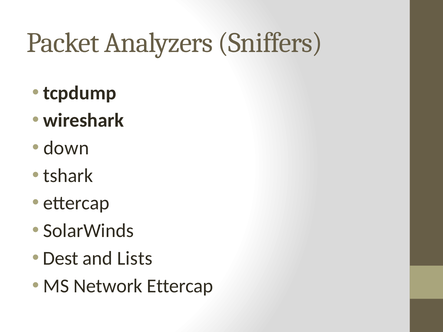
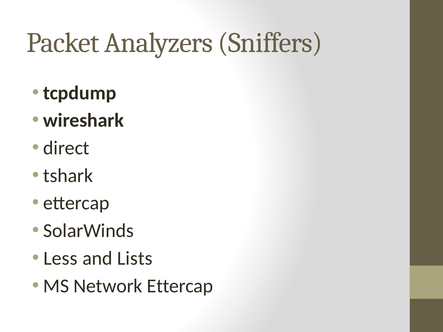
down: down -> direct
Dest: Dest -> Less
